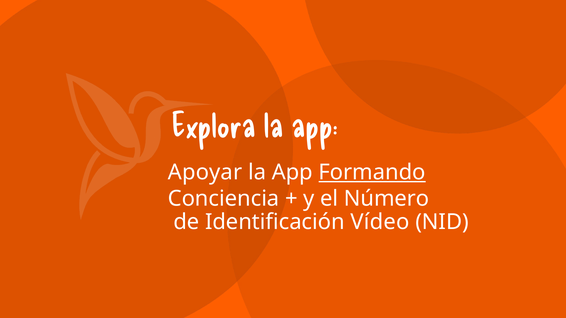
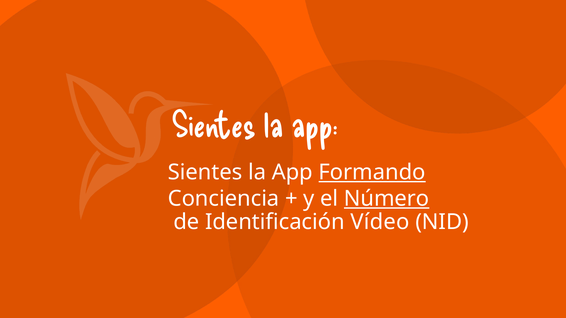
Explora at (214, 126): Explora -> Sientes
Apoyar at (205, 172): Apoyar -> Sientes
Número underline: none -> present
